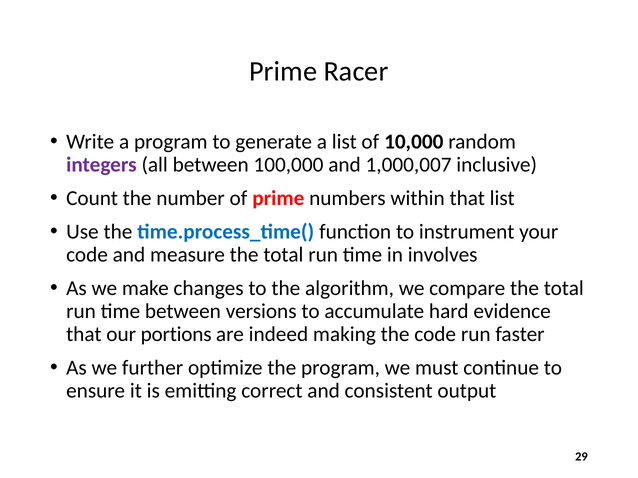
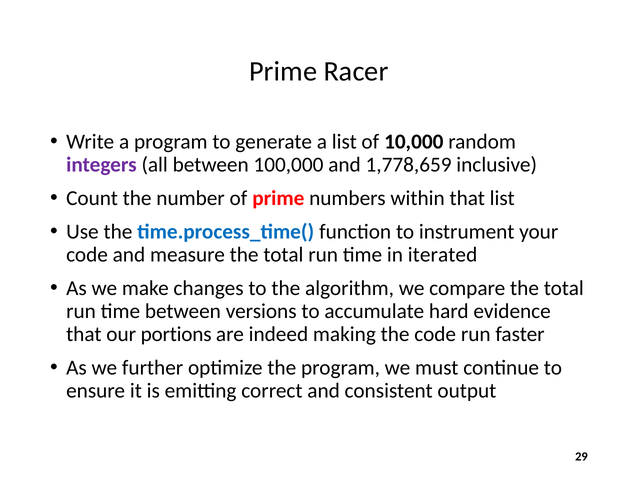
1,000,007: 1,000,007 -> 1,778,659
involves: involves -> iterated
